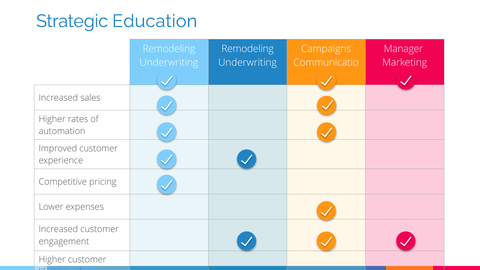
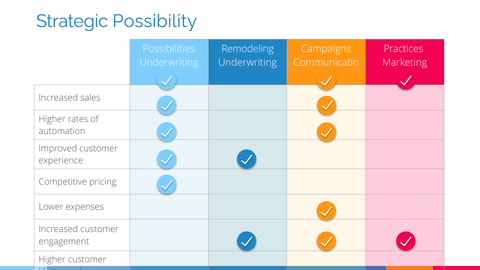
Education: Education -> Possibility
Remodeling at (169, 49): Remodeling -> Possibilities
Manager: Manager -> Practices
